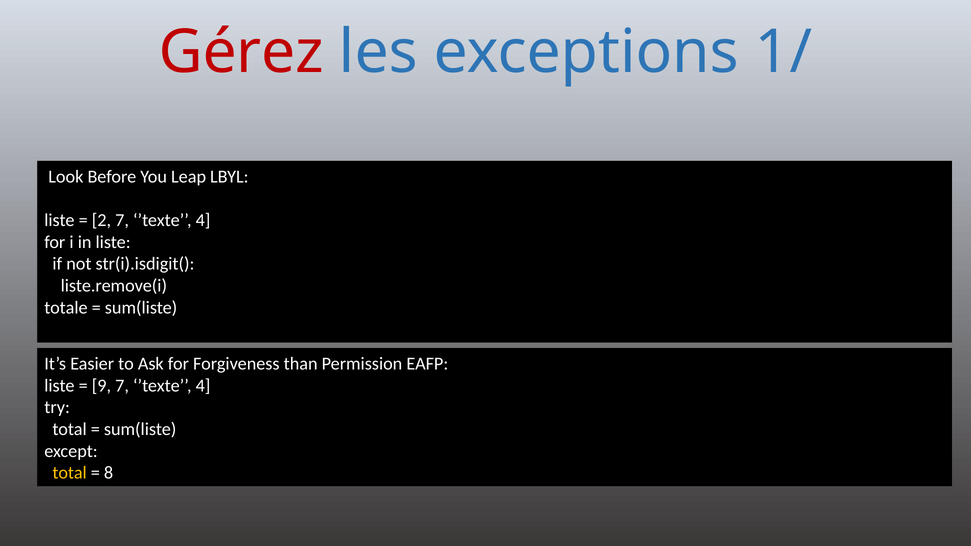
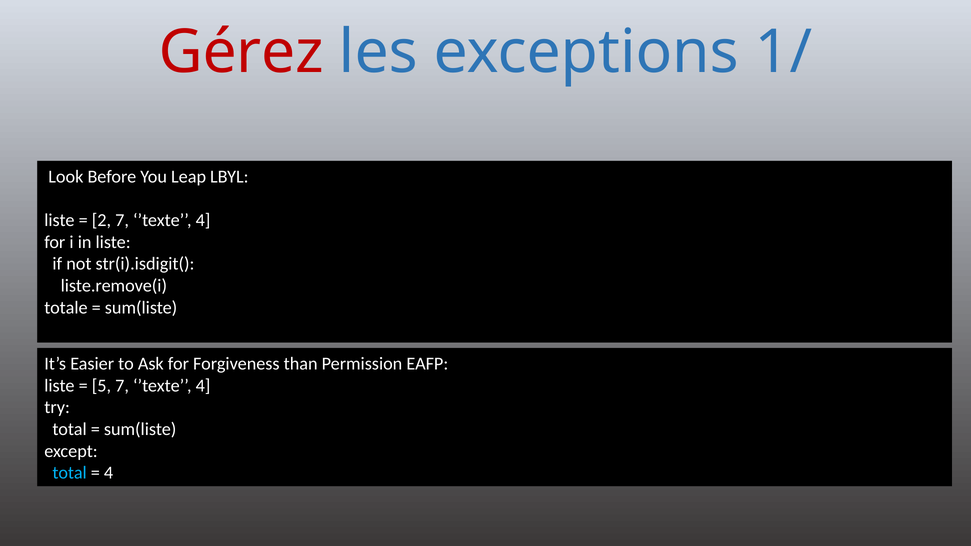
9: 9 -> 5
total at (70, 473) colour: yellow -> light blue
8 at (109, 473): 8 -> 4
